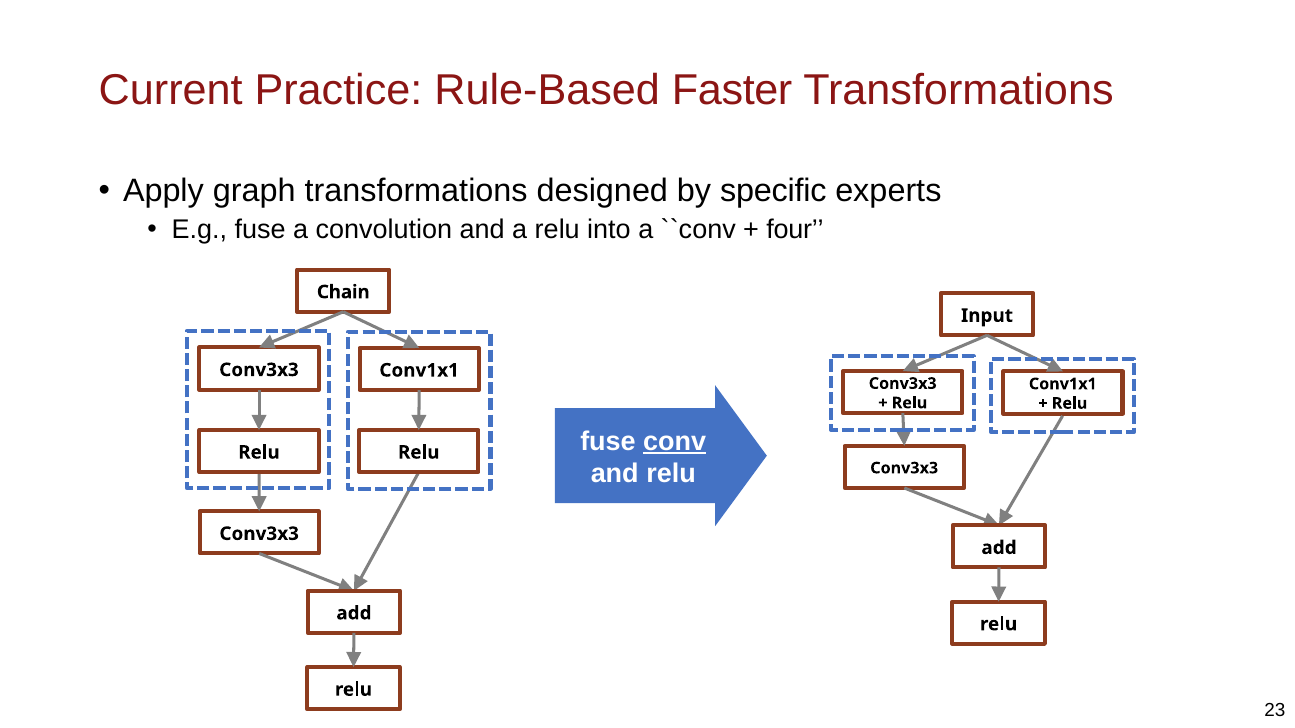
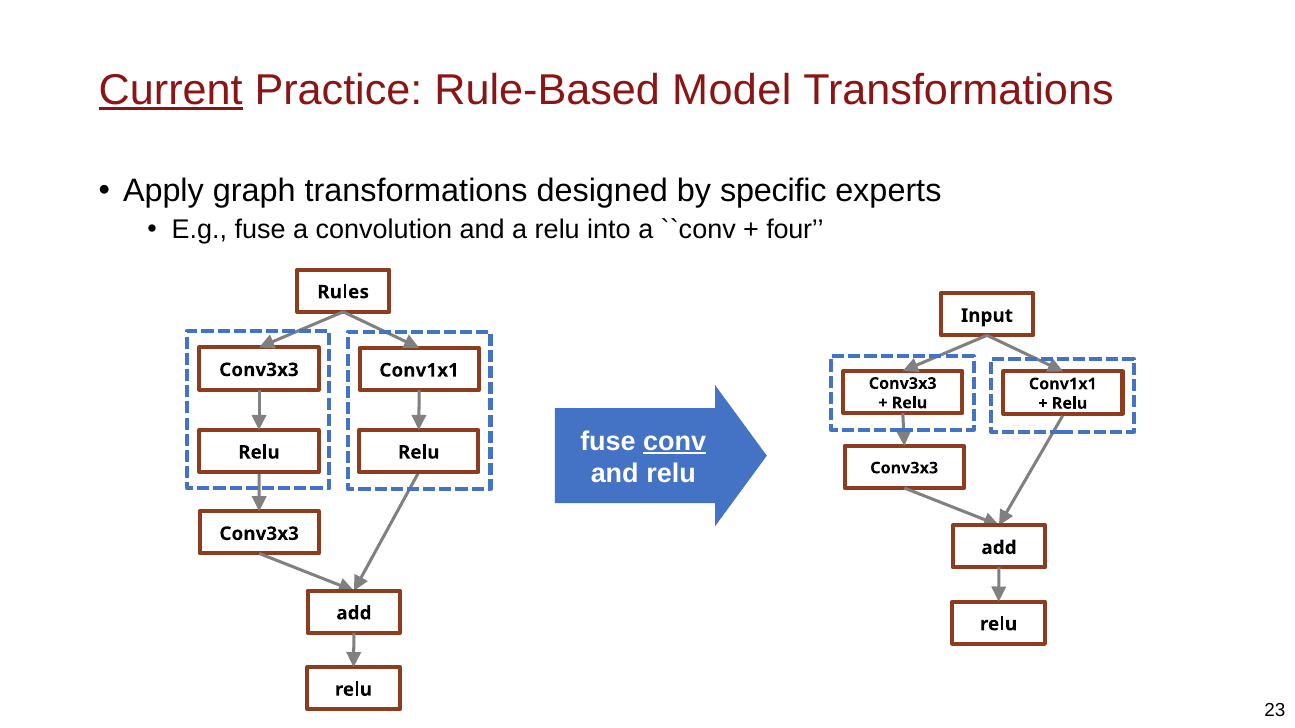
Current underline: none -> present
Faster: Faster -> Model
Chain: Chain -> Rules
